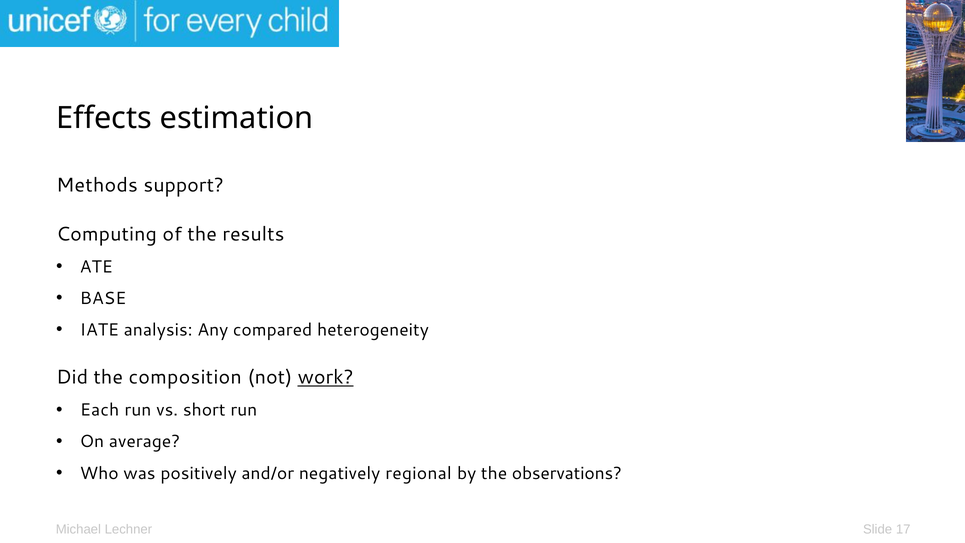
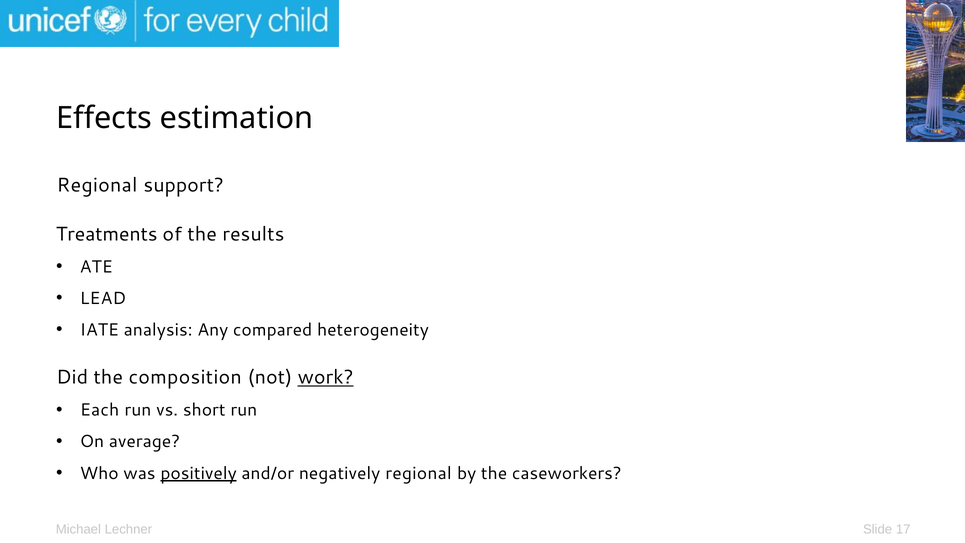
Methods at (97, 185): Methods -> Regional
Computing: Computing -> Treatments
BASE: BASE -> LEAD
positively underline: none -> present
observations: observations -> caseworkers
